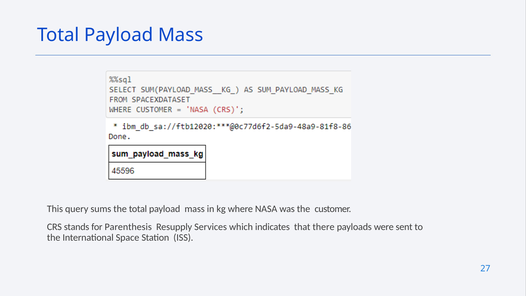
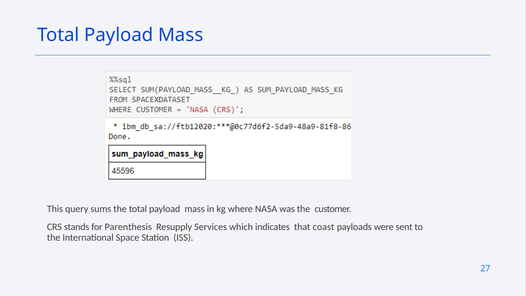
there: there -> coast
